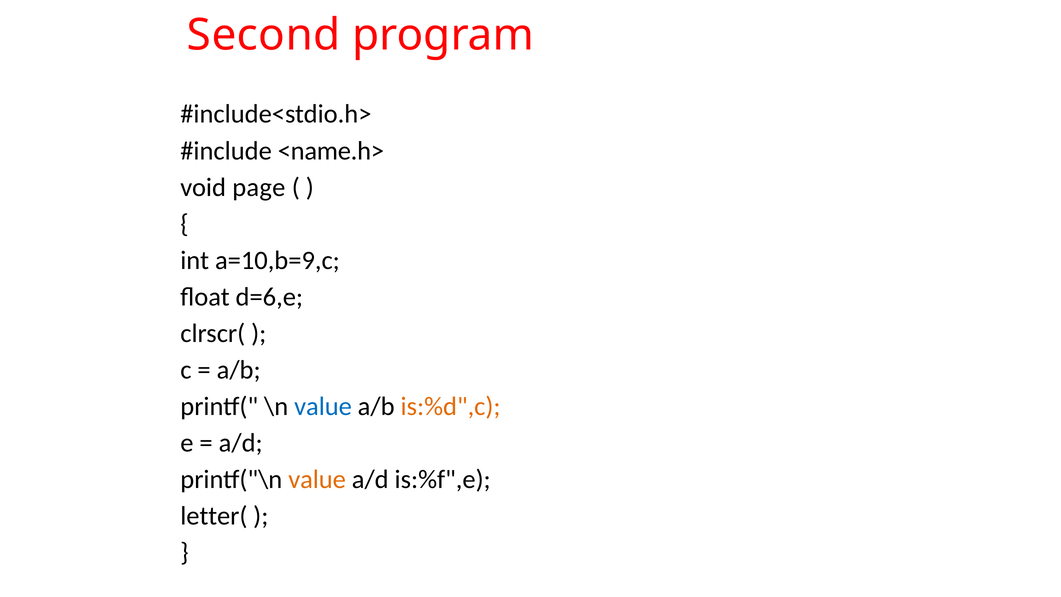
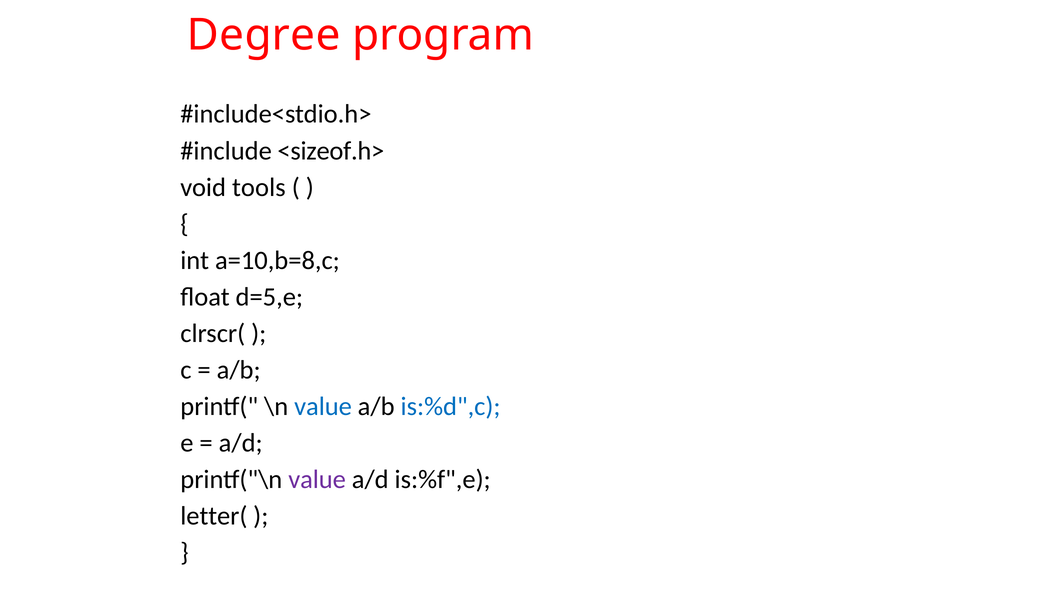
Second: Second -> Degree
<name.h>: <name.h> -> <sizeof.h>
page: page -> tools
a=10,b=9,c: a=10,b=9,c -> a=10,b=8,c
d=6,e: d=6,e -> d=5,e
is:%d",c colour: orange -> blue
value at (317, 479) colour: orange -> purple
